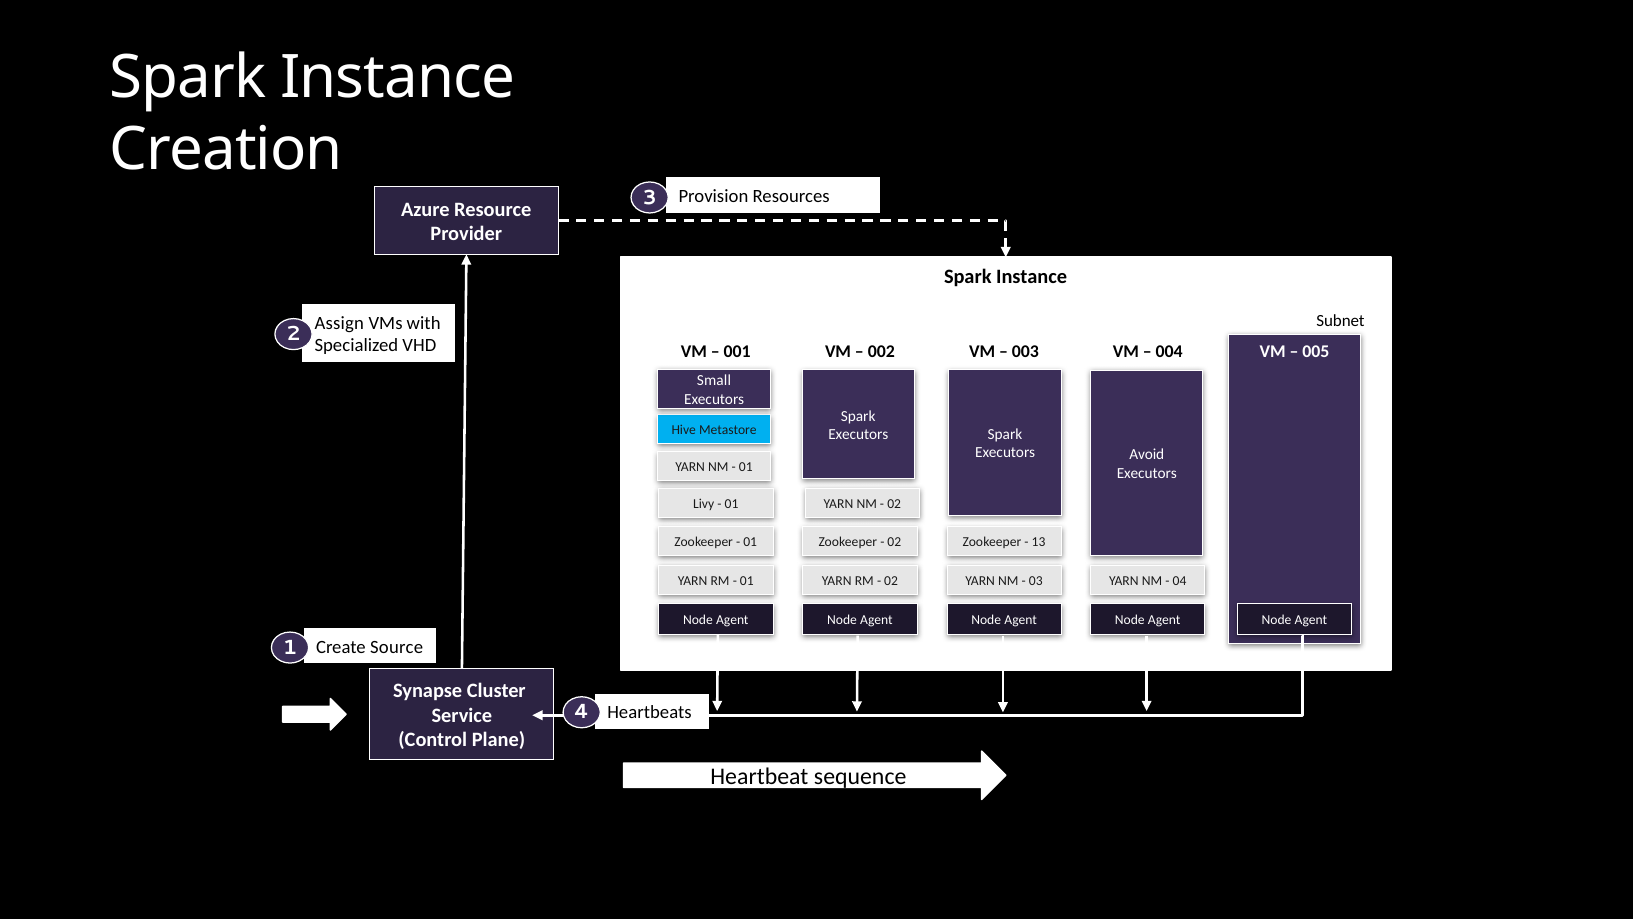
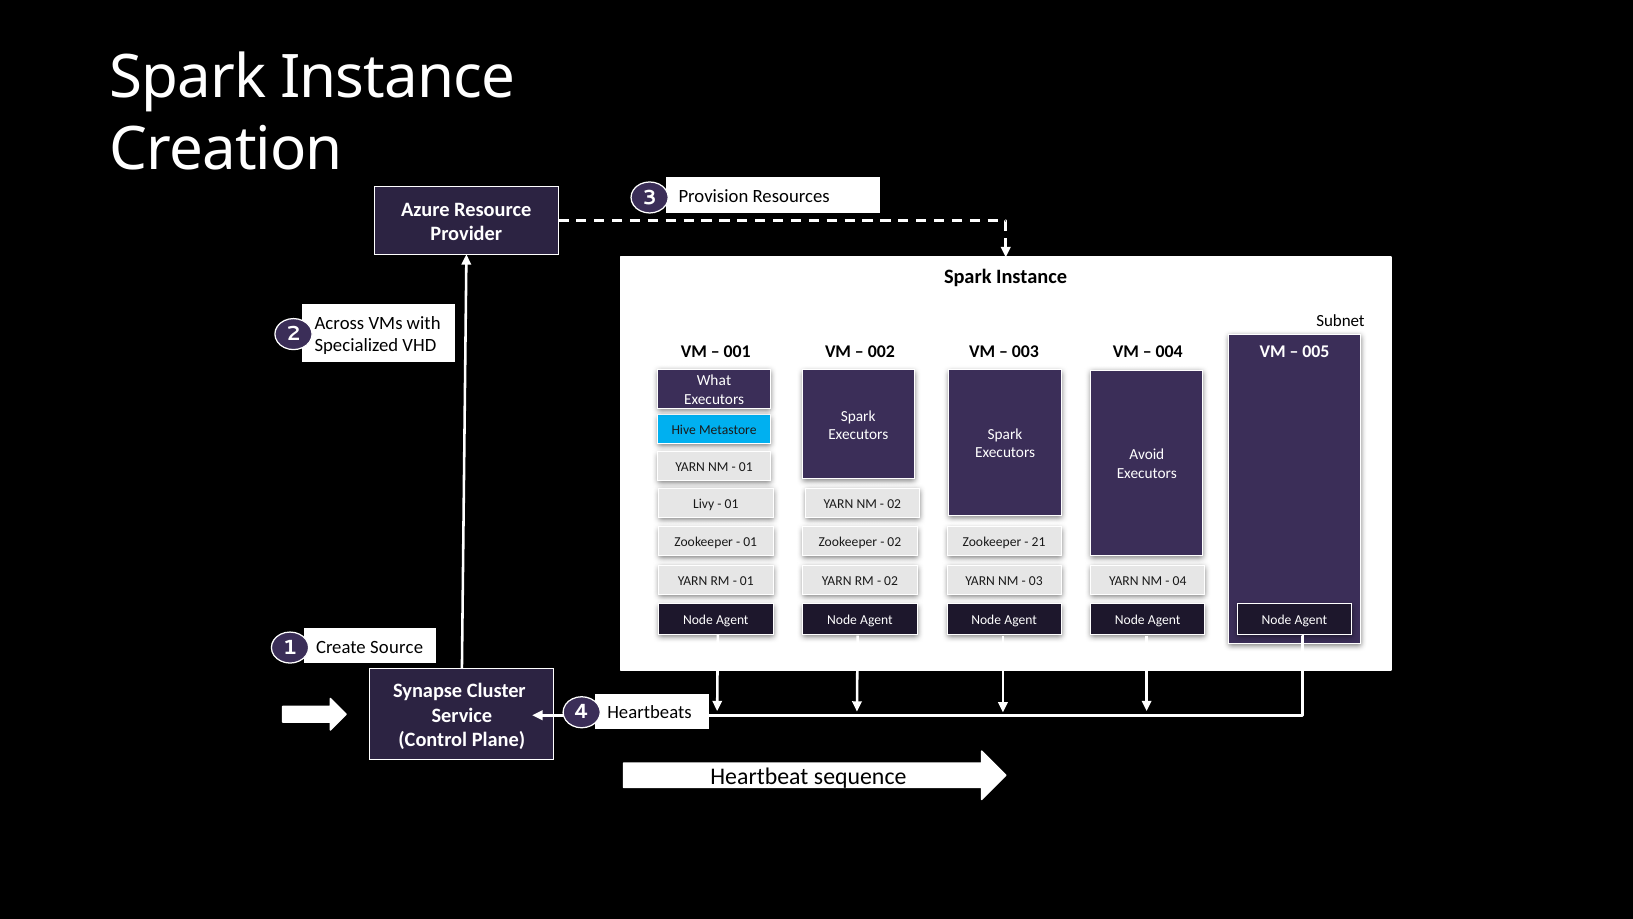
Assign: Assign -> Across
Small: Small -> What
13: 13 -> 21
